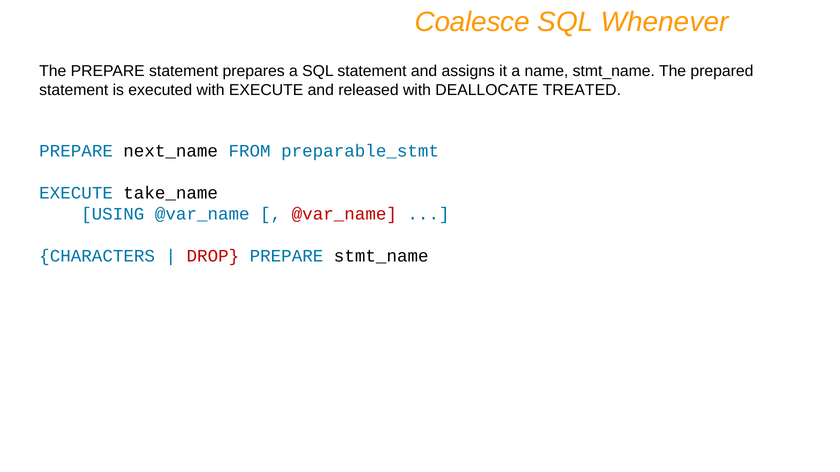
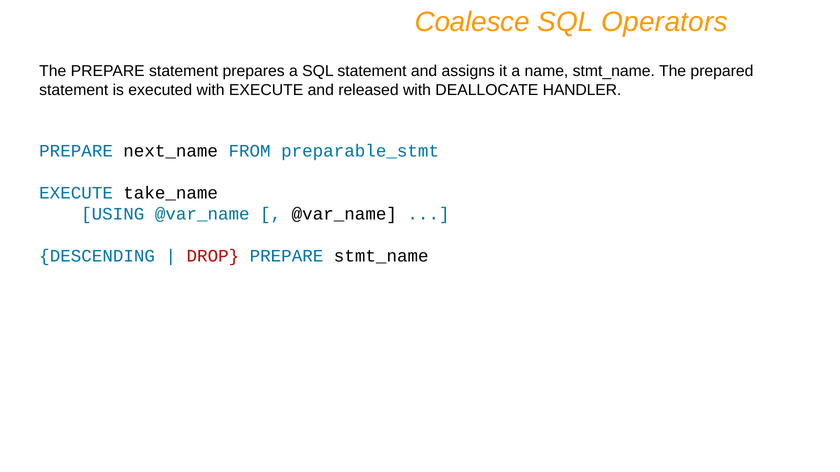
Whenever: Whenever -> Operators
TREATED: TREATED -> HANDLER
@var_name at (344, 214) colour: red -> black
CHARACTERS: CHARACTERS -> DESCENDING
